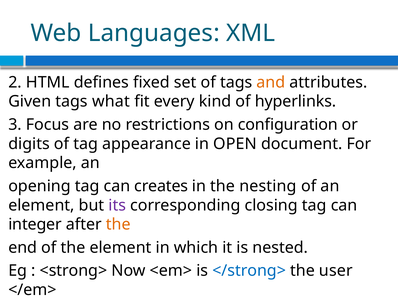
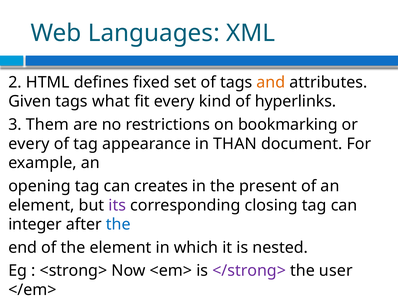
Focus: Focus -> Them
configuration: configuration -> bookmarking
digits at (29, 144): digits -> every
OPEN: OPEN -> THAN
nesting: nesting -> present
the at (118, 225) colour: orange -> blue
</strong> colour: blue -> purple
